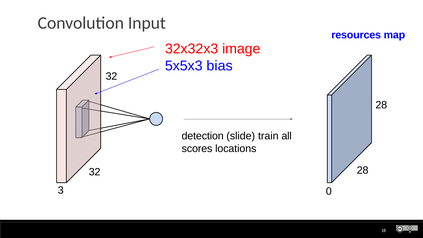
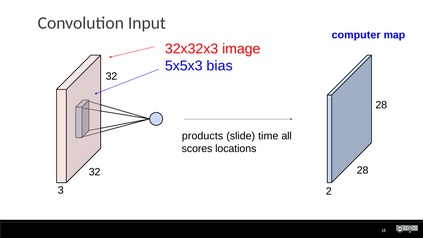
resources: resources -> computer
detection: detection -> products
train: train -> time
0: 0 -> 2
